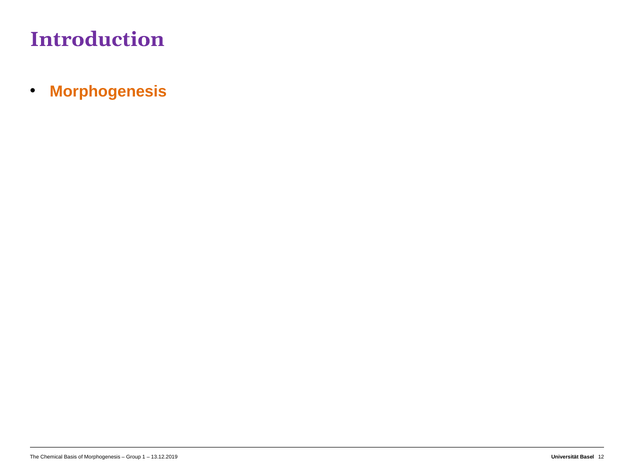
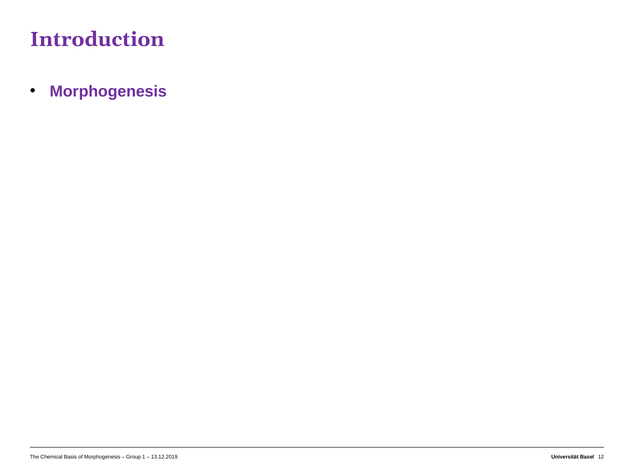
Morphogenesis at (108, 91) colour: orange -> purple
